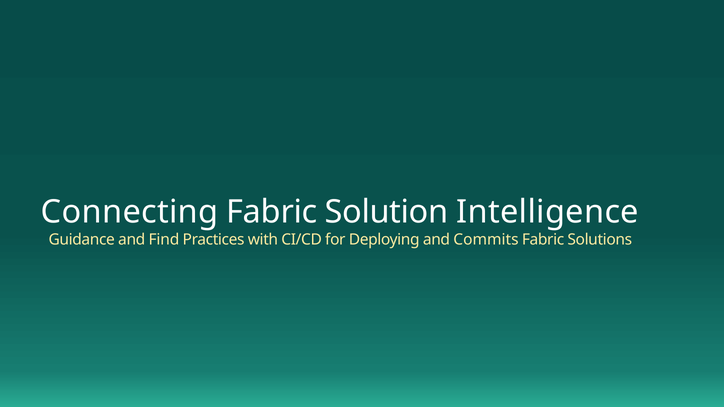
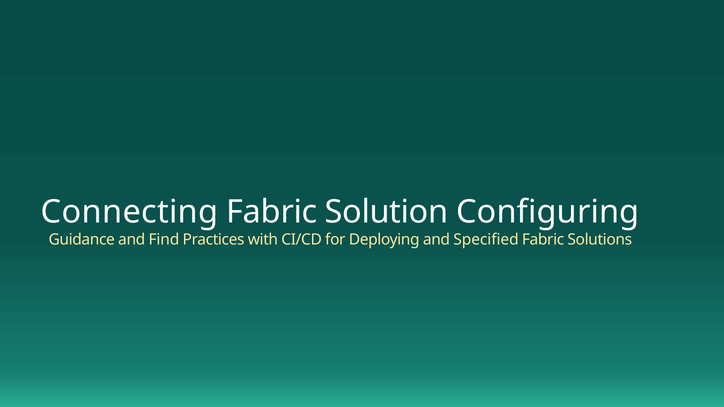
Intelligence: Intelligence -> Configuring
Commits: Commits -> Specified
